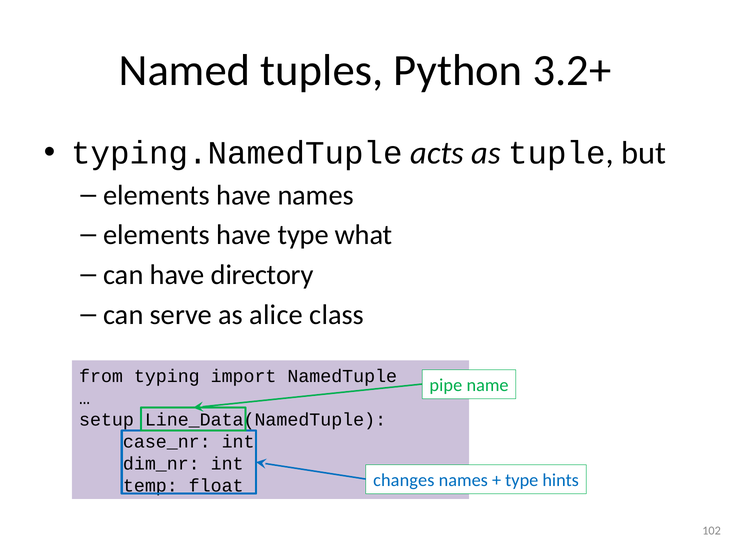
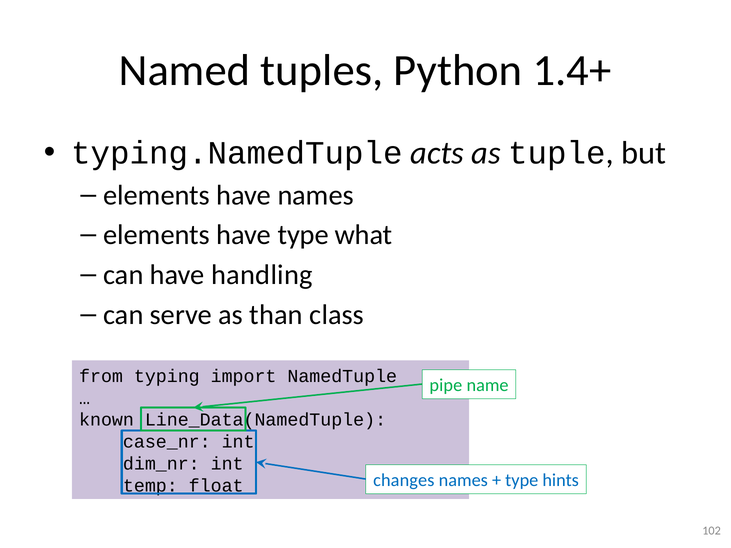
3.2+: 3.2+ -> 1.4+
directory: directory -> handling
alice: alice -> than
setup: setup -> known
